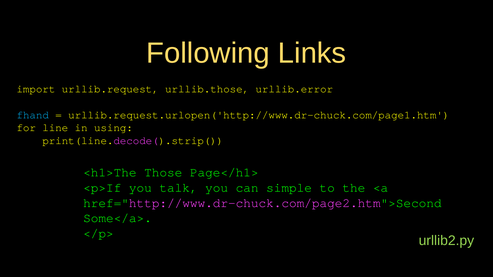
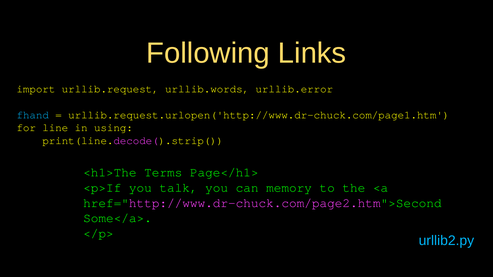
urllib.those: urllib.those -> urllib.words
Those: Those -> Terms
simple: simple -> memory
urllib2.py colour: light green -> light blue
